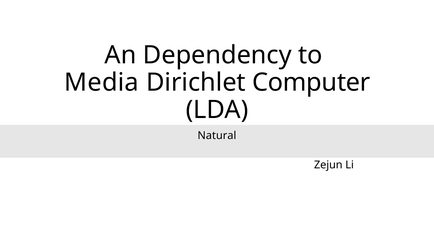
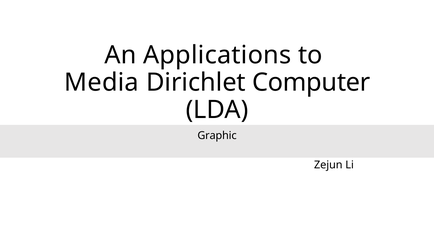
Dependency: Dependency -> Applications
Natural: Natural -> Graphic
